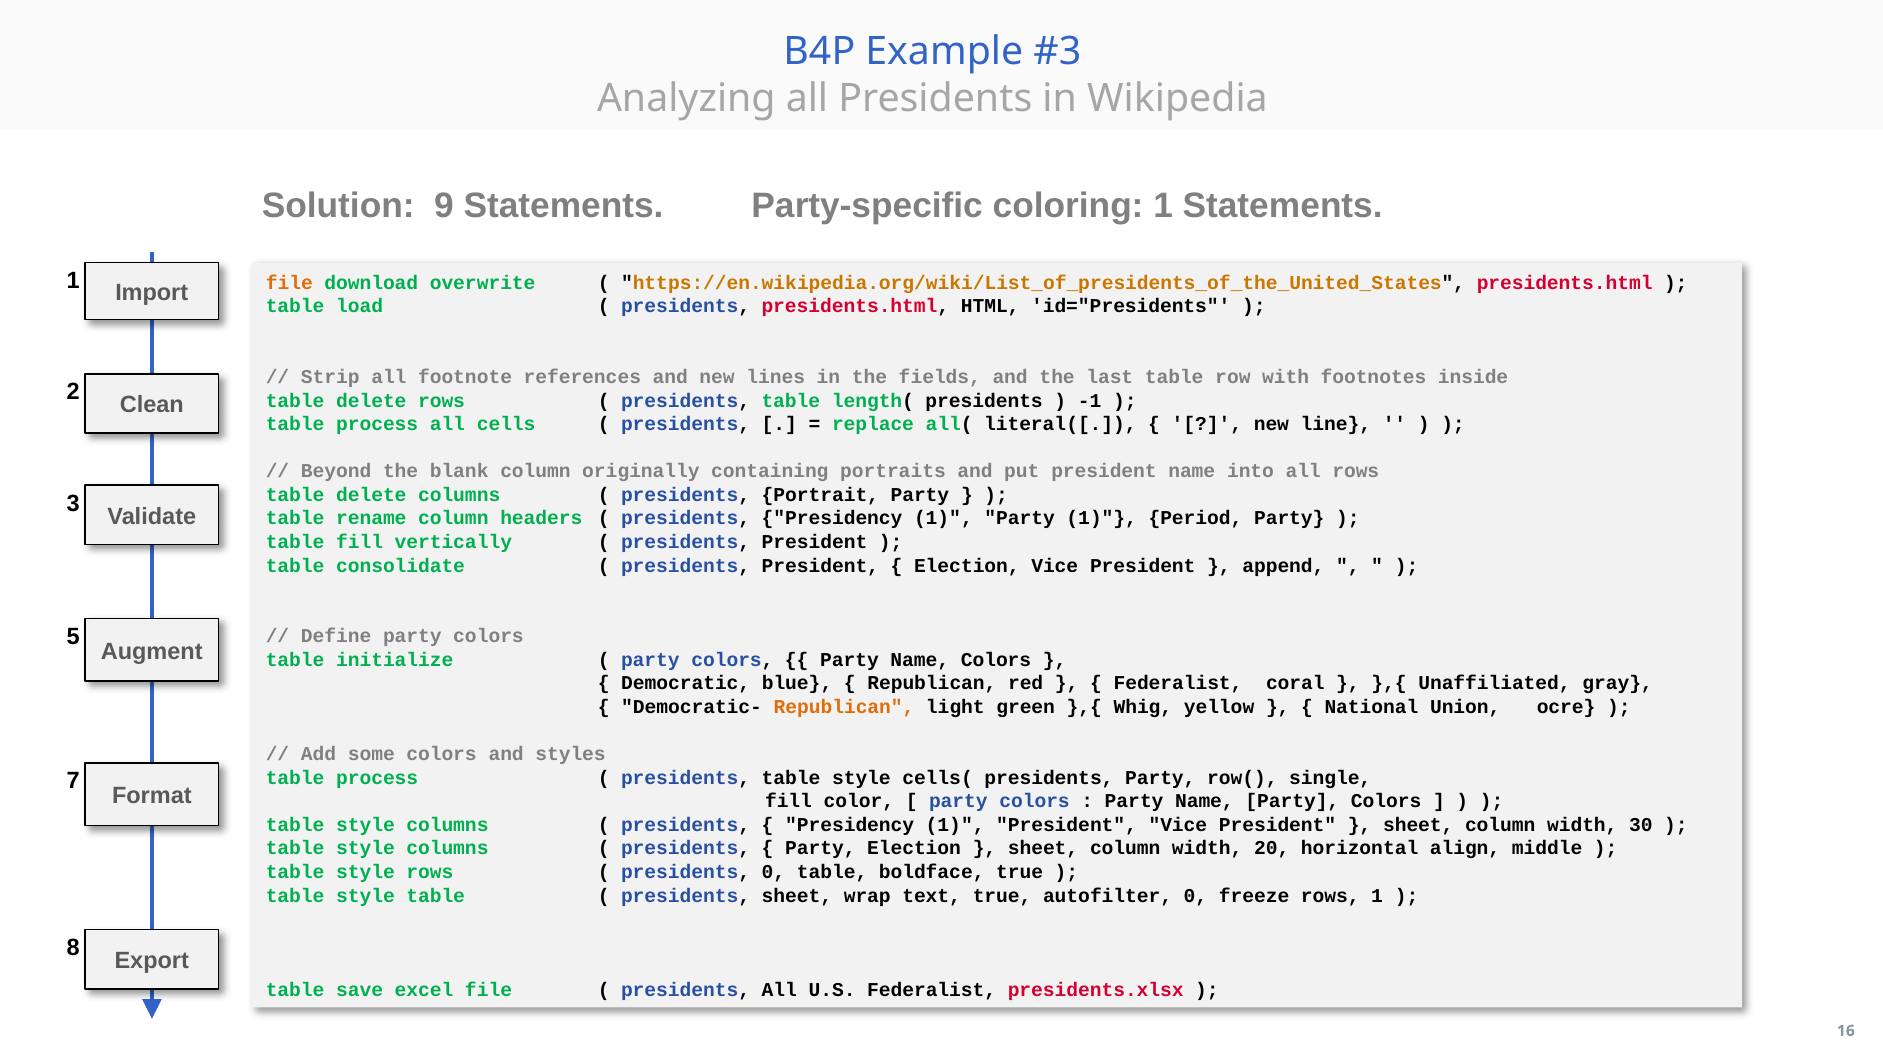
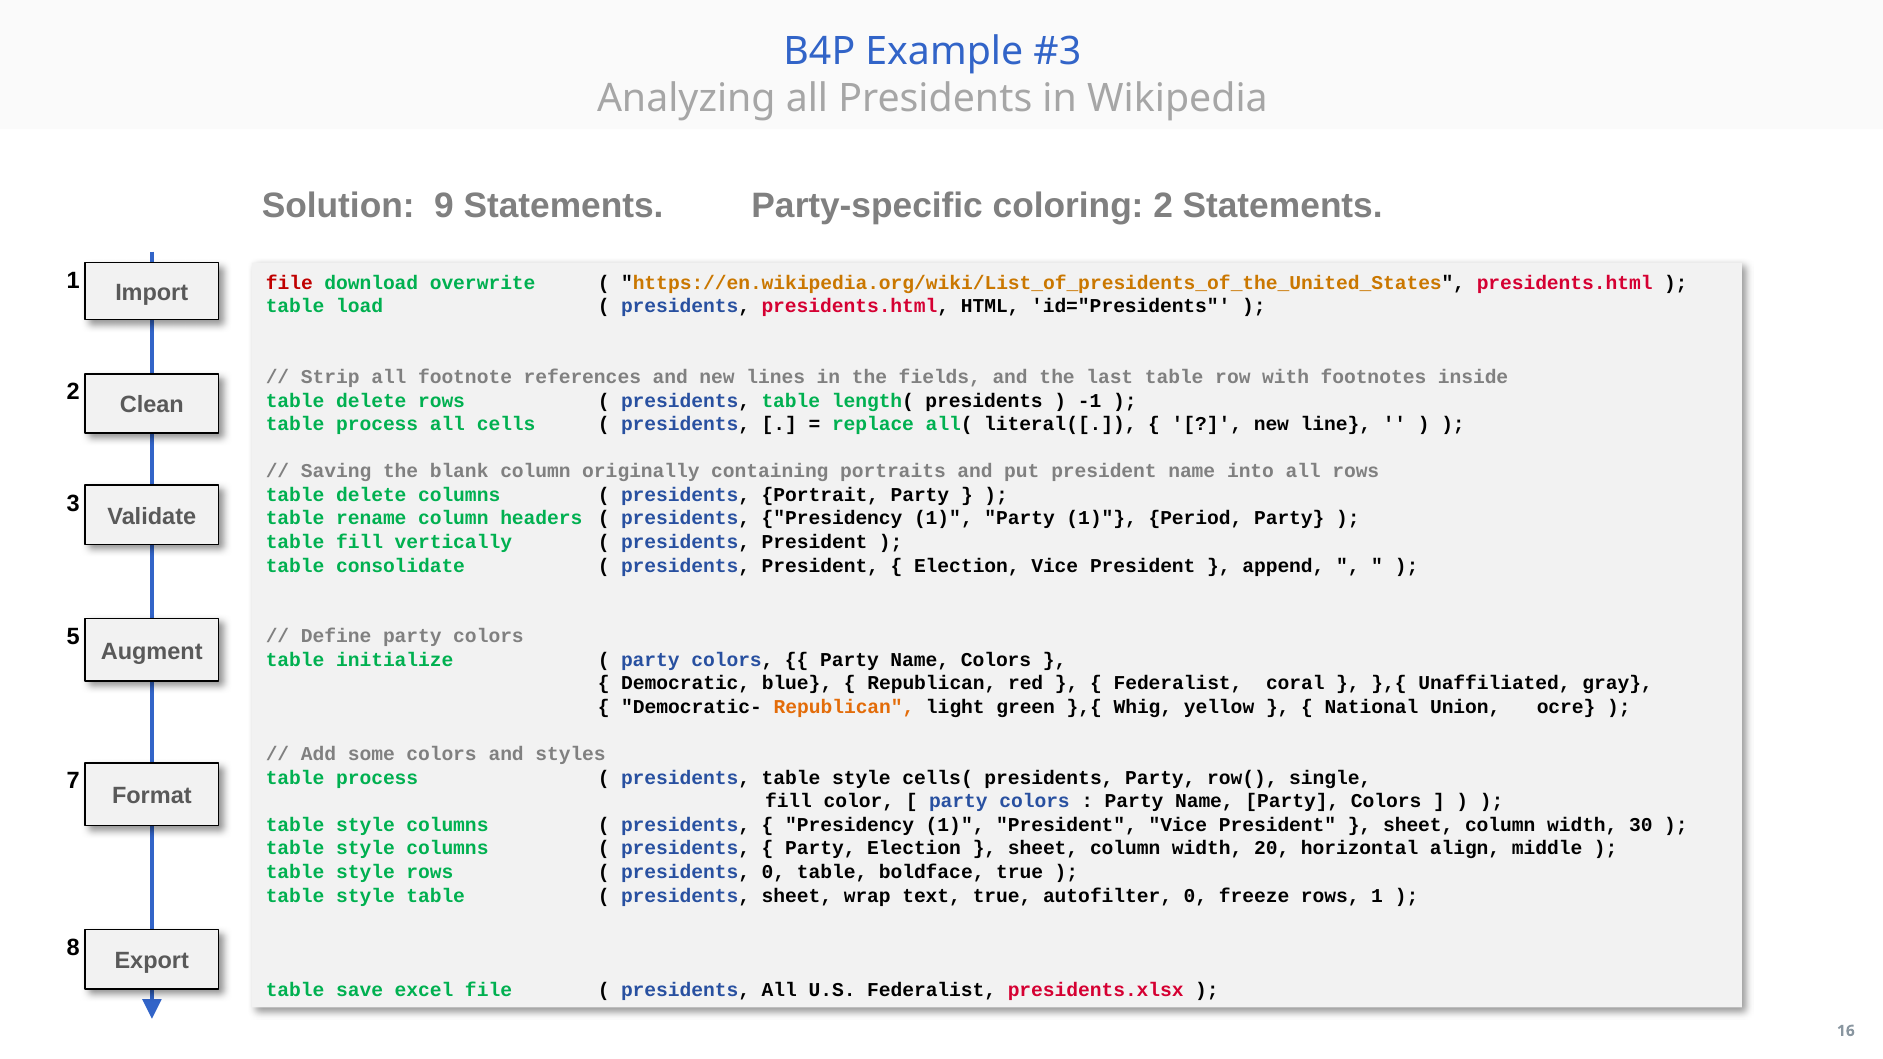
coloring 1: 1 -> 2
file at (289, 283) colour: orange -> red
Beyond: Beyond -> Saving
